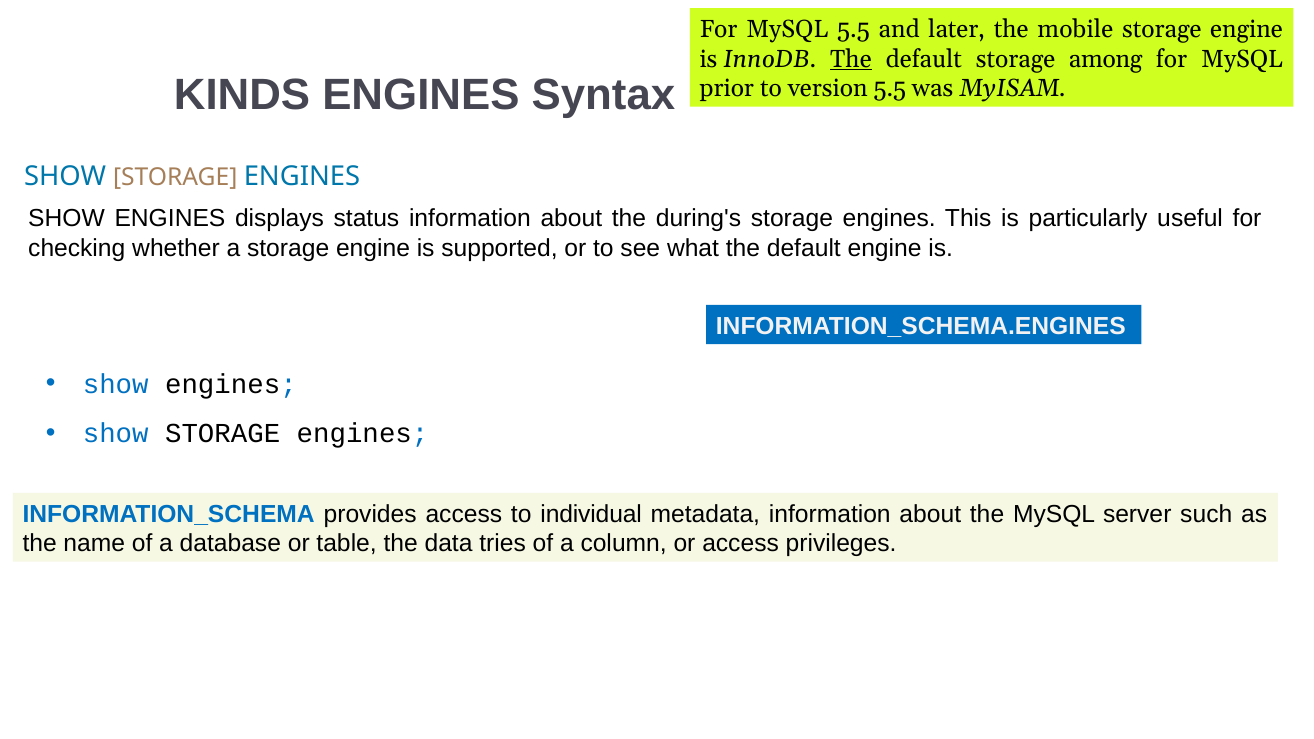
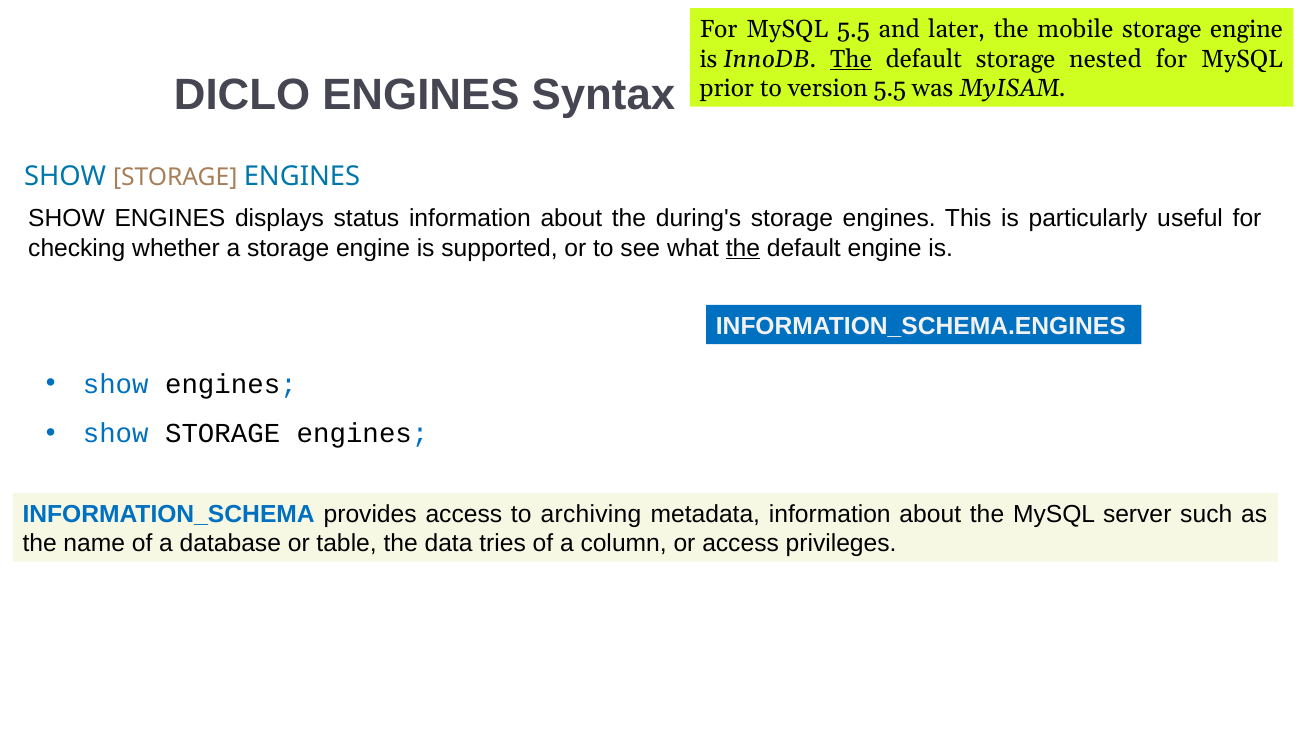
among: among -> nested
KINDS: KINDS -> DICLO
the at (743, 248) underline: none -> present
individual: individual -> archiving
